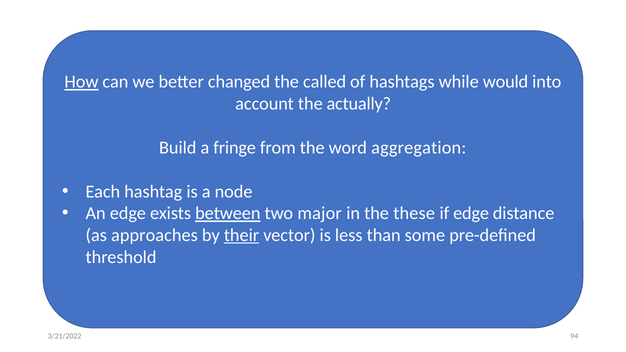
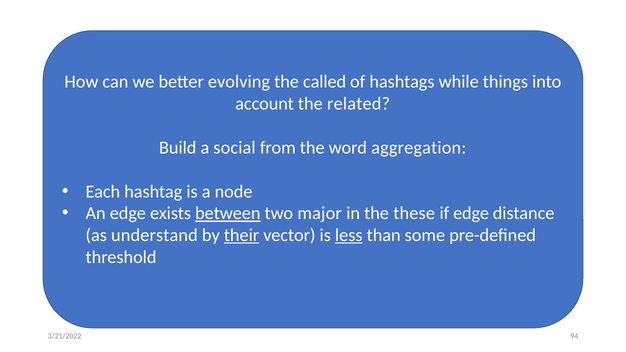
How underline: present -> none
changed: changed -> evolving
would: would -> things
actually: actually -> related
fringe: fringe -> social
approaches: approaches -> understand
less underline: none -> present
